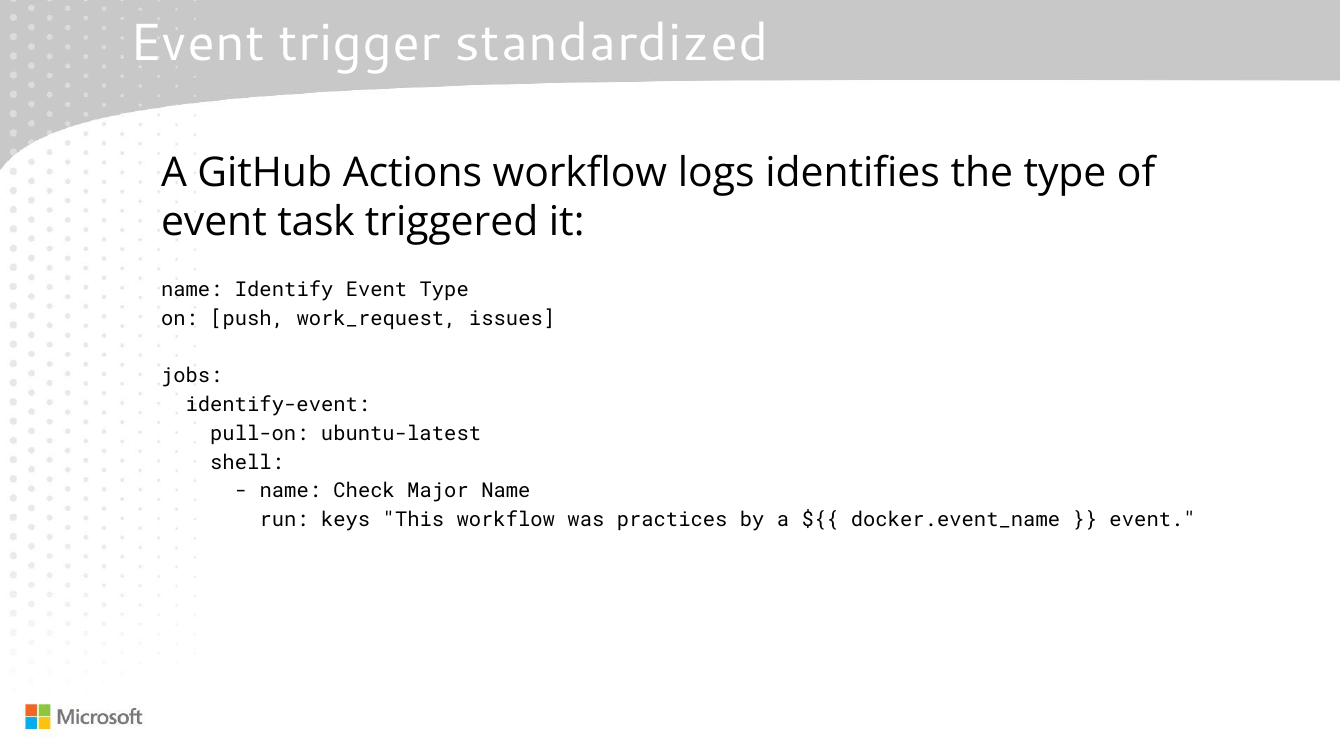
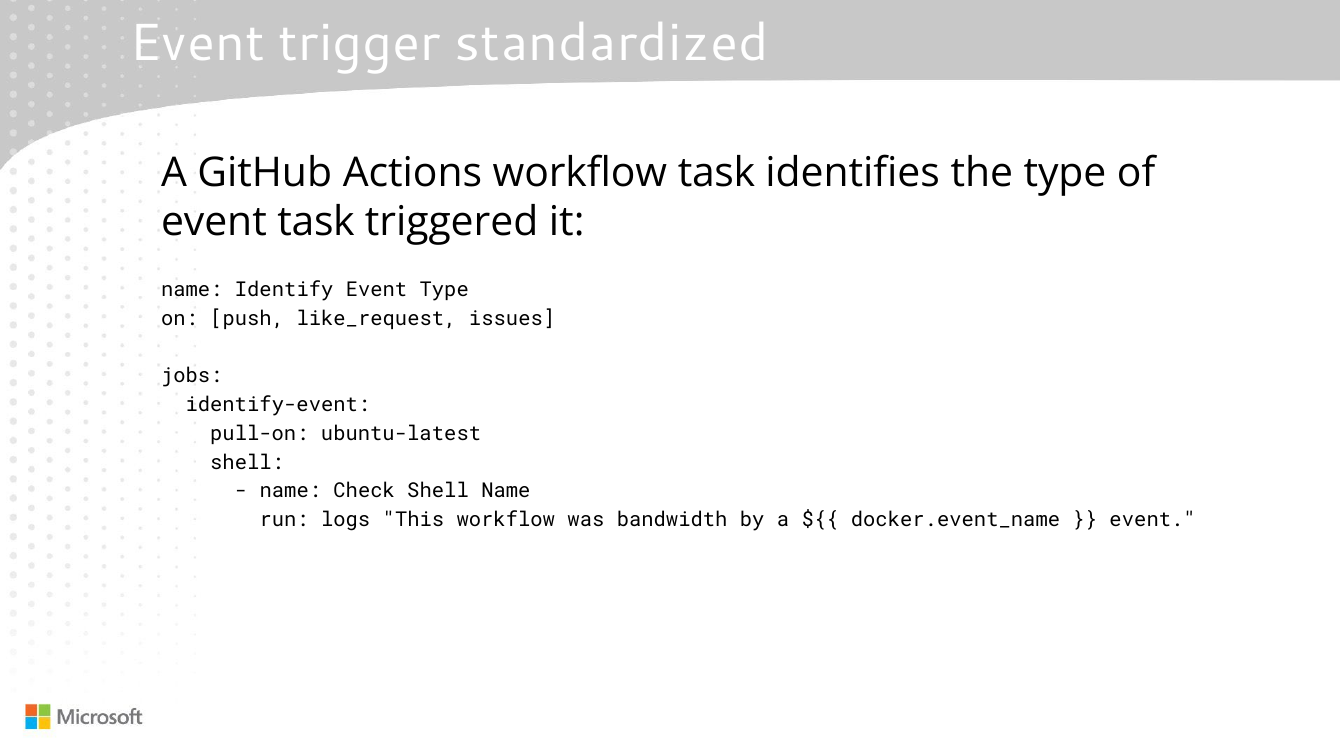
workflow logs: logs -> task
work_request: work_request -> like_request
Check Major: Major -> Shell
keys: keys -> logs
practices: practices -> bandwidth
